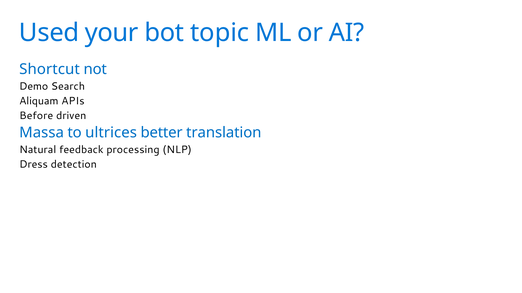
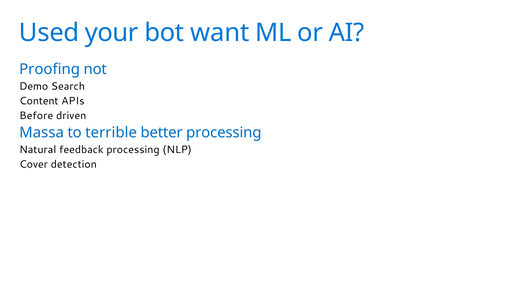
topic: topic -> want
Shortcut: Shortcut -> Proofing
Aliquam: Aliquam -> Content
ultrices: ultrices -> terrible
better translation: translation -> processing
Dress: Dress -> Cover
